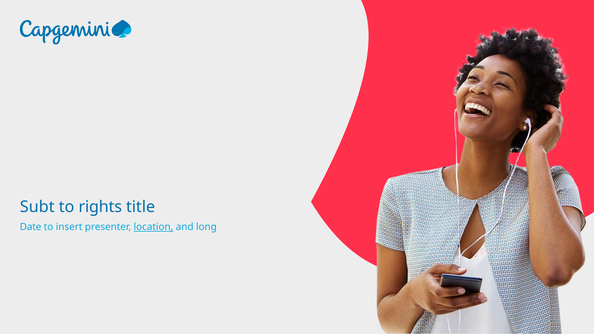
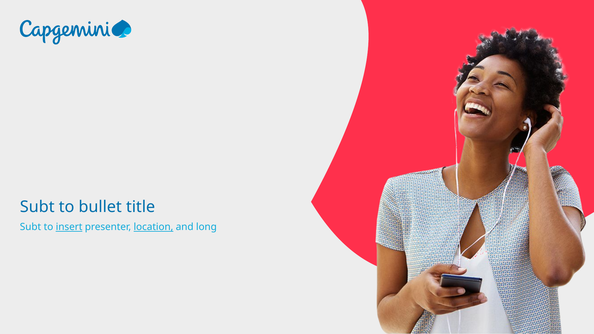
rights: rights -> bullet
Date at (31, 227): Date -> Subt
insert underline: none -> present
